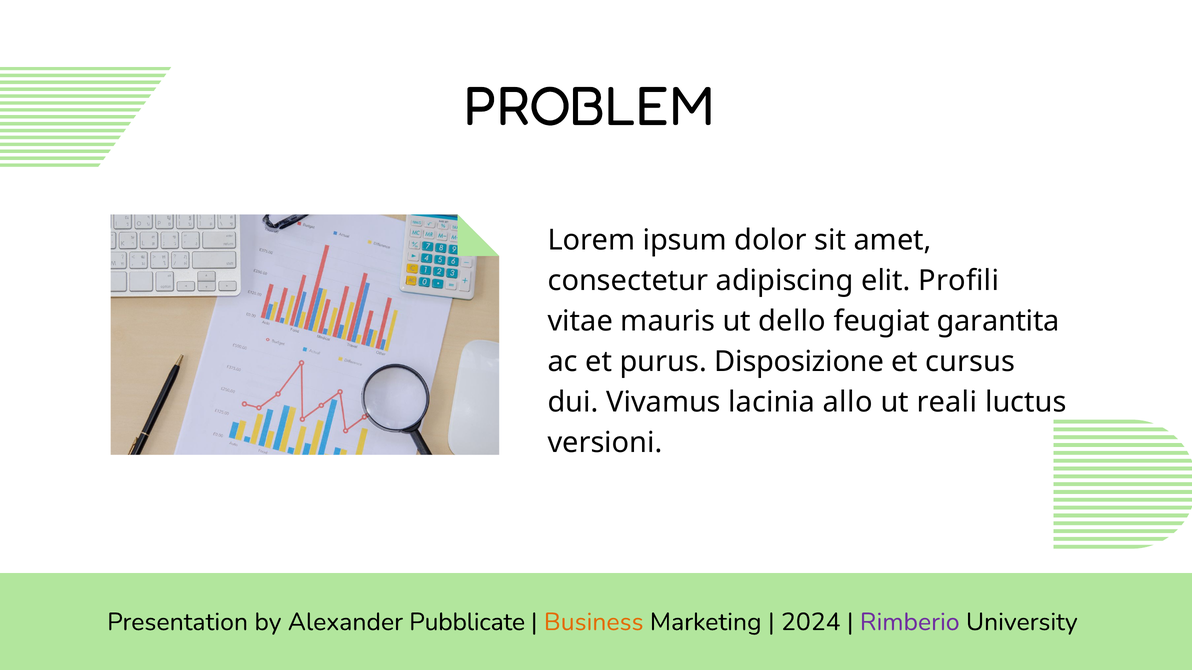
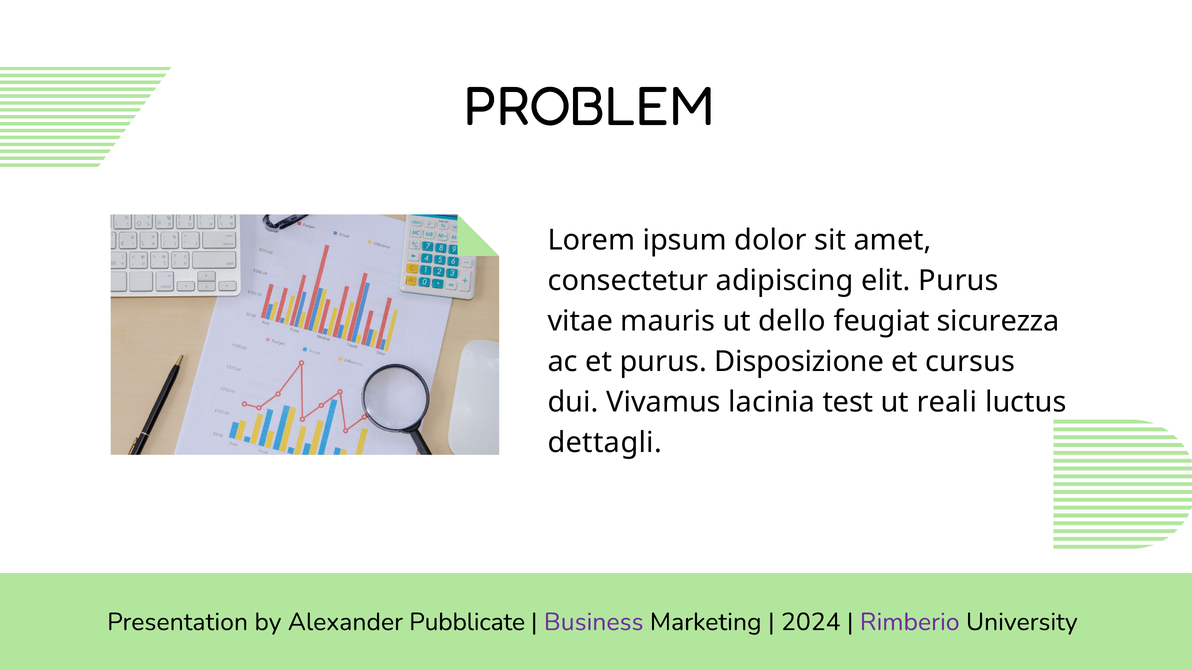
elit Profili: Profili -> Purus
garantita: garantita -> sicurezza
allo: allo -> test
versioni: versioni -> dettagli
Business colour: orange -> purple
